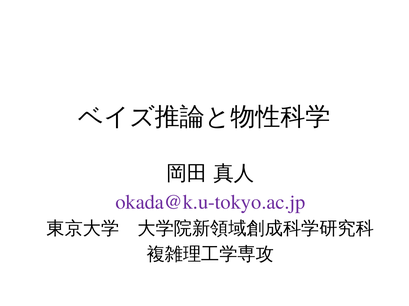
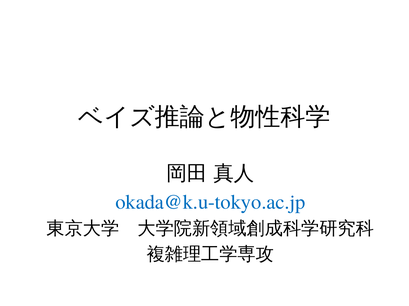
okada@k.u-tokyo.ac.jp colour: purple -> blue
